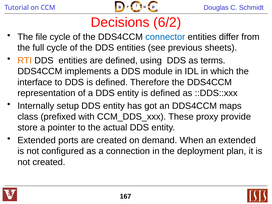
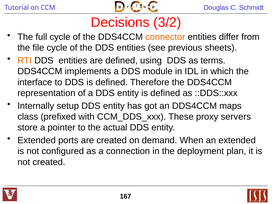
6/2: 6/2 -> 3/2
file: file -> full
connector colour: blue -> orange
full: full -> file
provide: provide -> servers
